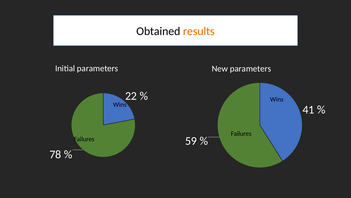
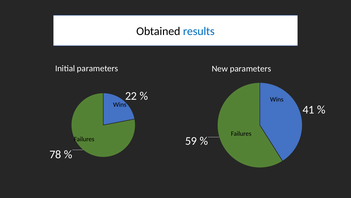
results colour: orange -> blue
